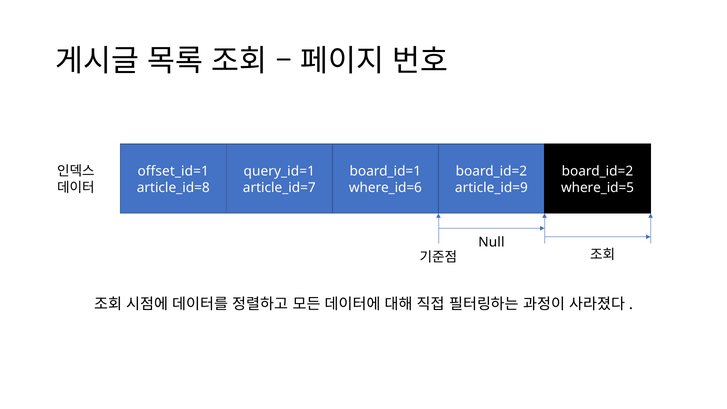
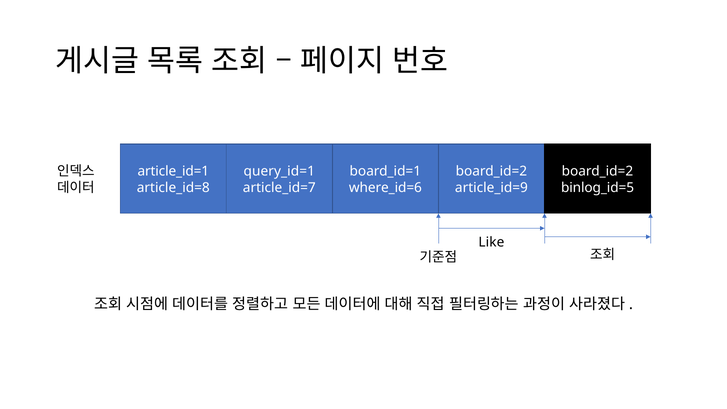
offset_id=1: offset_id=1 -> article_id=1
where_id=5: where_id=5 -> binlog_id=5
Null: Null -> Like
